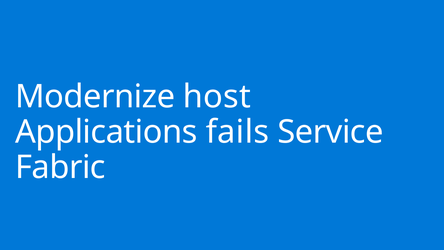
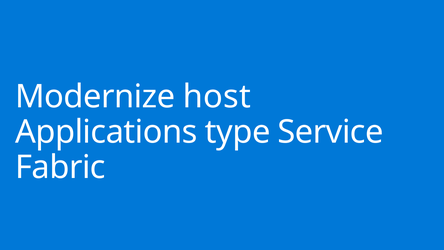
fails: fails -> type
